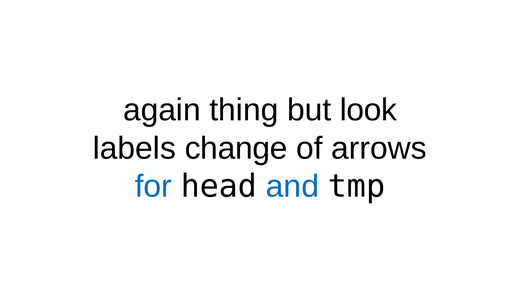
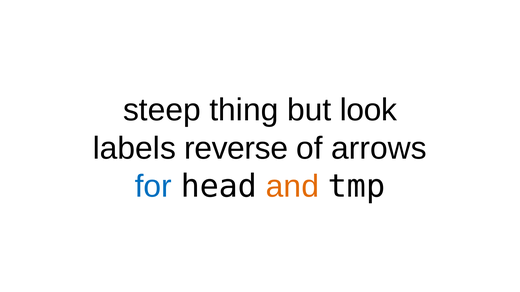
again: again -> steep
change: change -> reverse
and colour: blue -> orange
